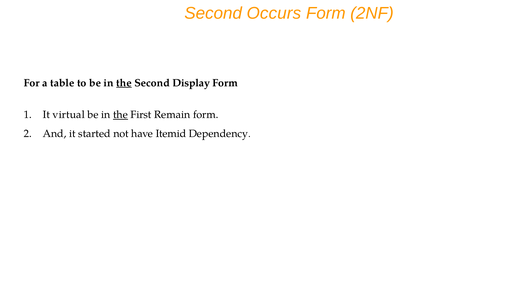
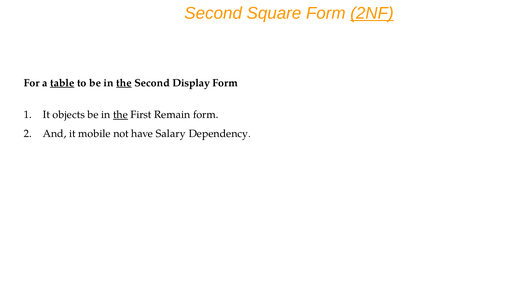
Occurs: Occurs -> Square
2NF underline: none -> present
table underline: none -> present
virtual: virtual -> objects
started: started -> mobile
Itemid: Itemid -> Salary
